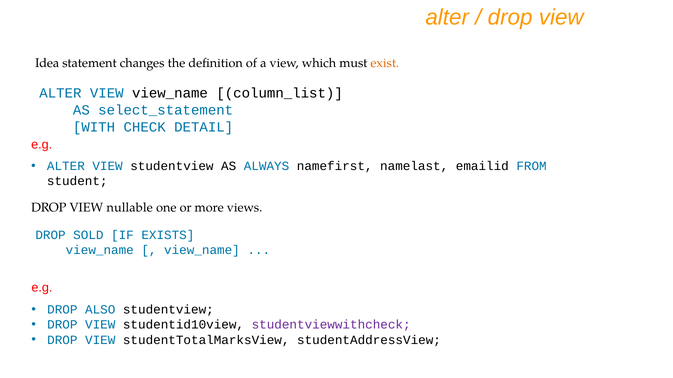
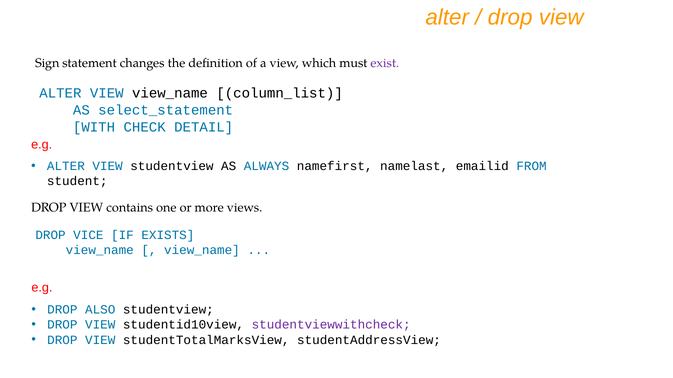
Idea: Idea -> Sign
exist colour: orange -> purple
nullable: nullable -> contains
SOLD: SOLD -> VICE
